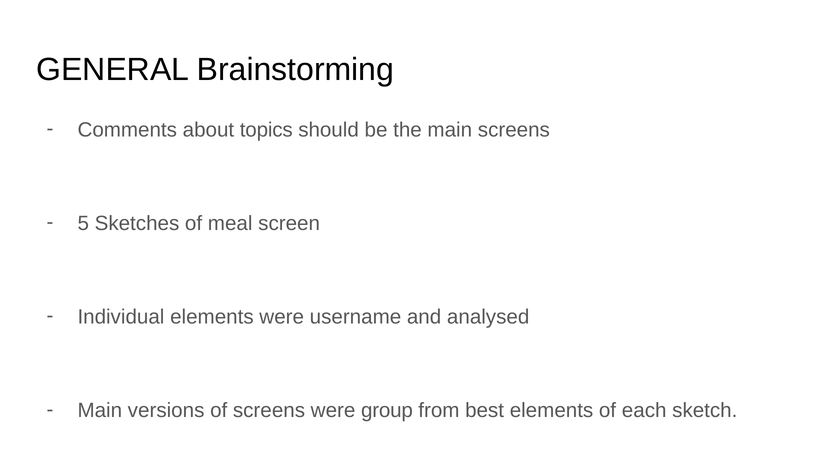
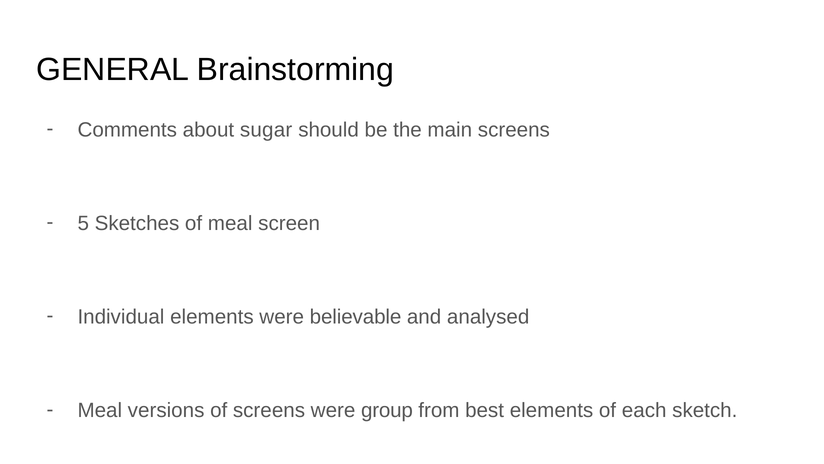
topics: topics -> sugar
username: username -> believable
Main at (100, 410): Main -> Meal
